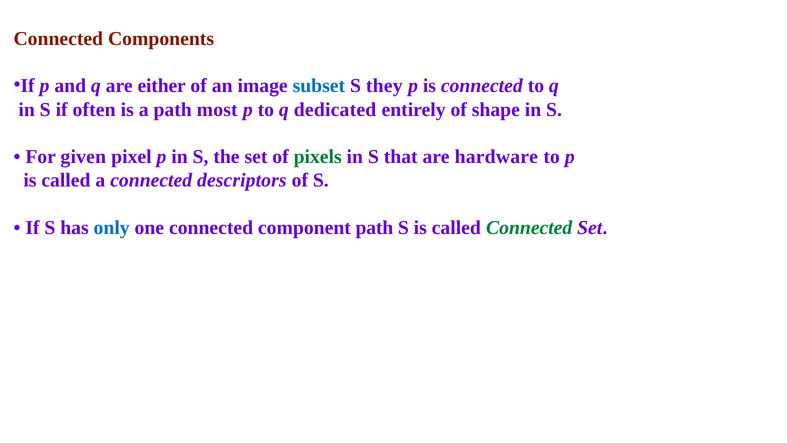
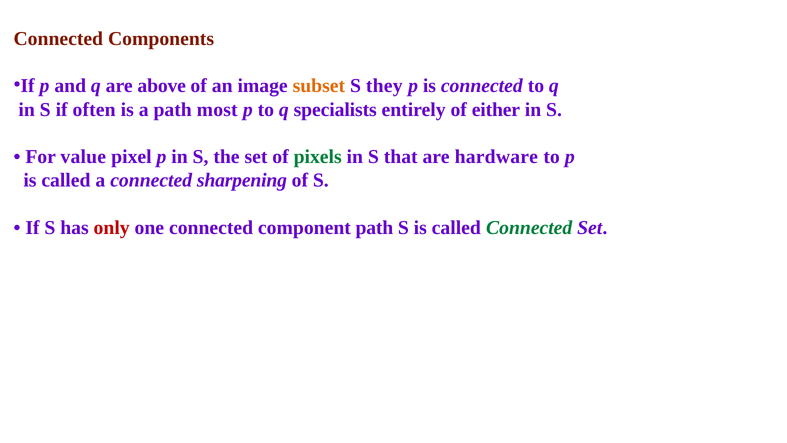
either: either -> above
subset colour: blue -> orange
dedicated: dedicated -> specialists
shape: shape -> either
given: given -> value
descriptors: descriptors -> sharpening
only colour: blue -> red
